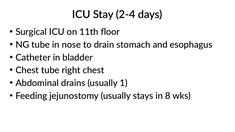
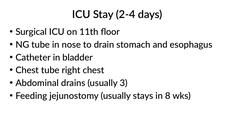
1: 1 -> 3
